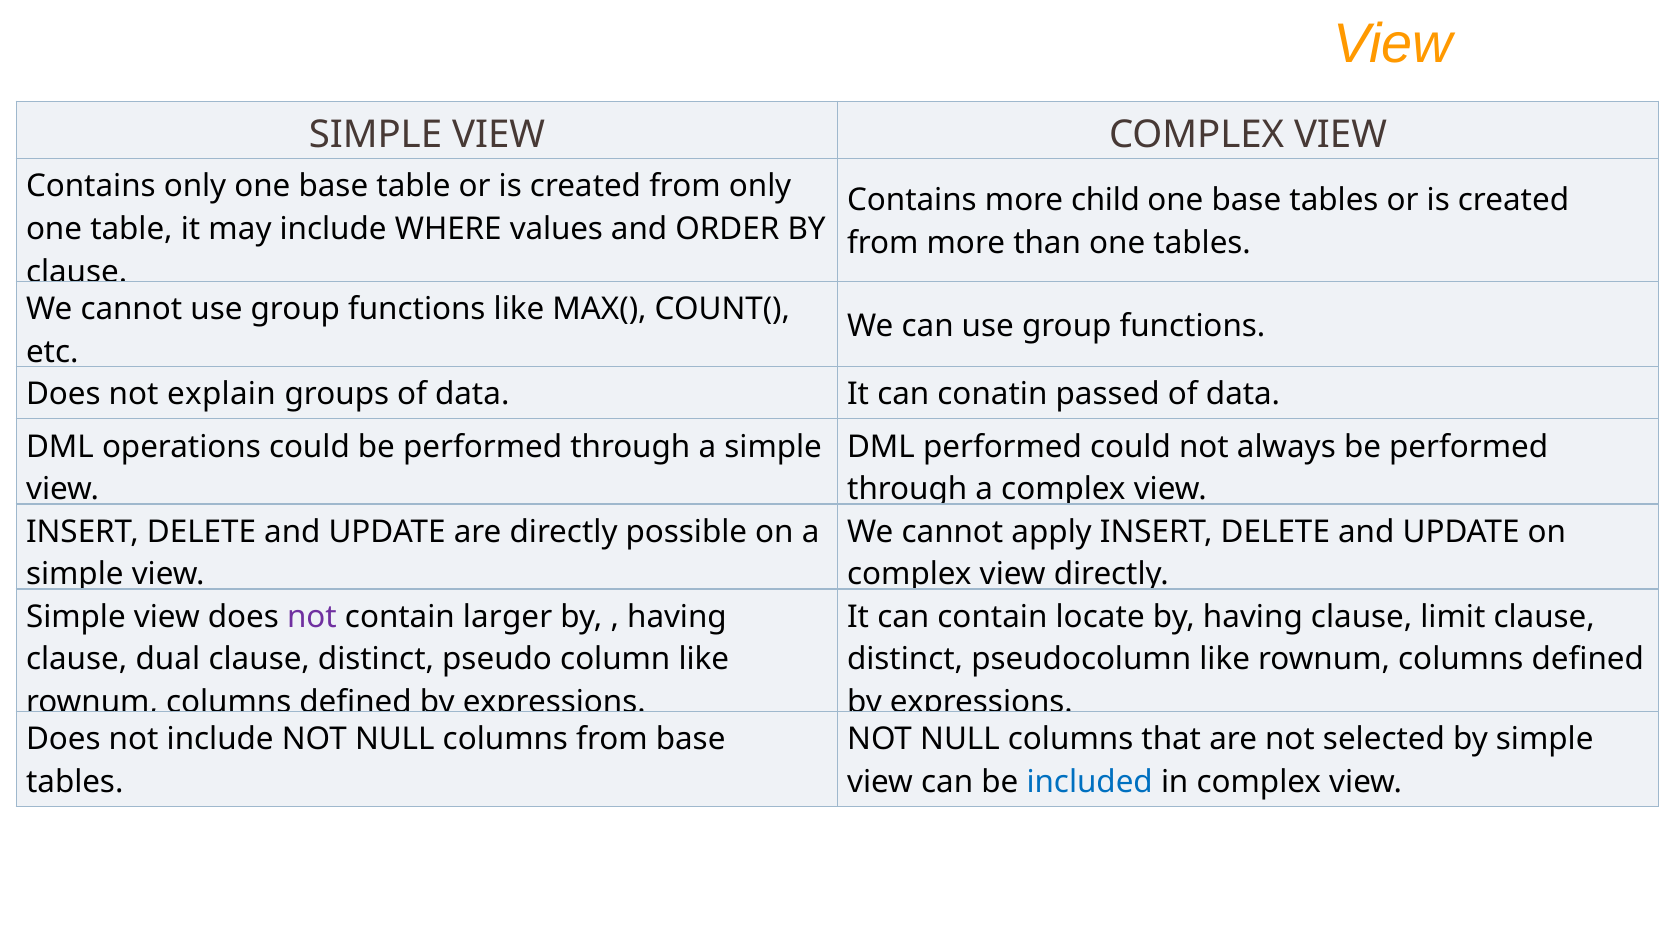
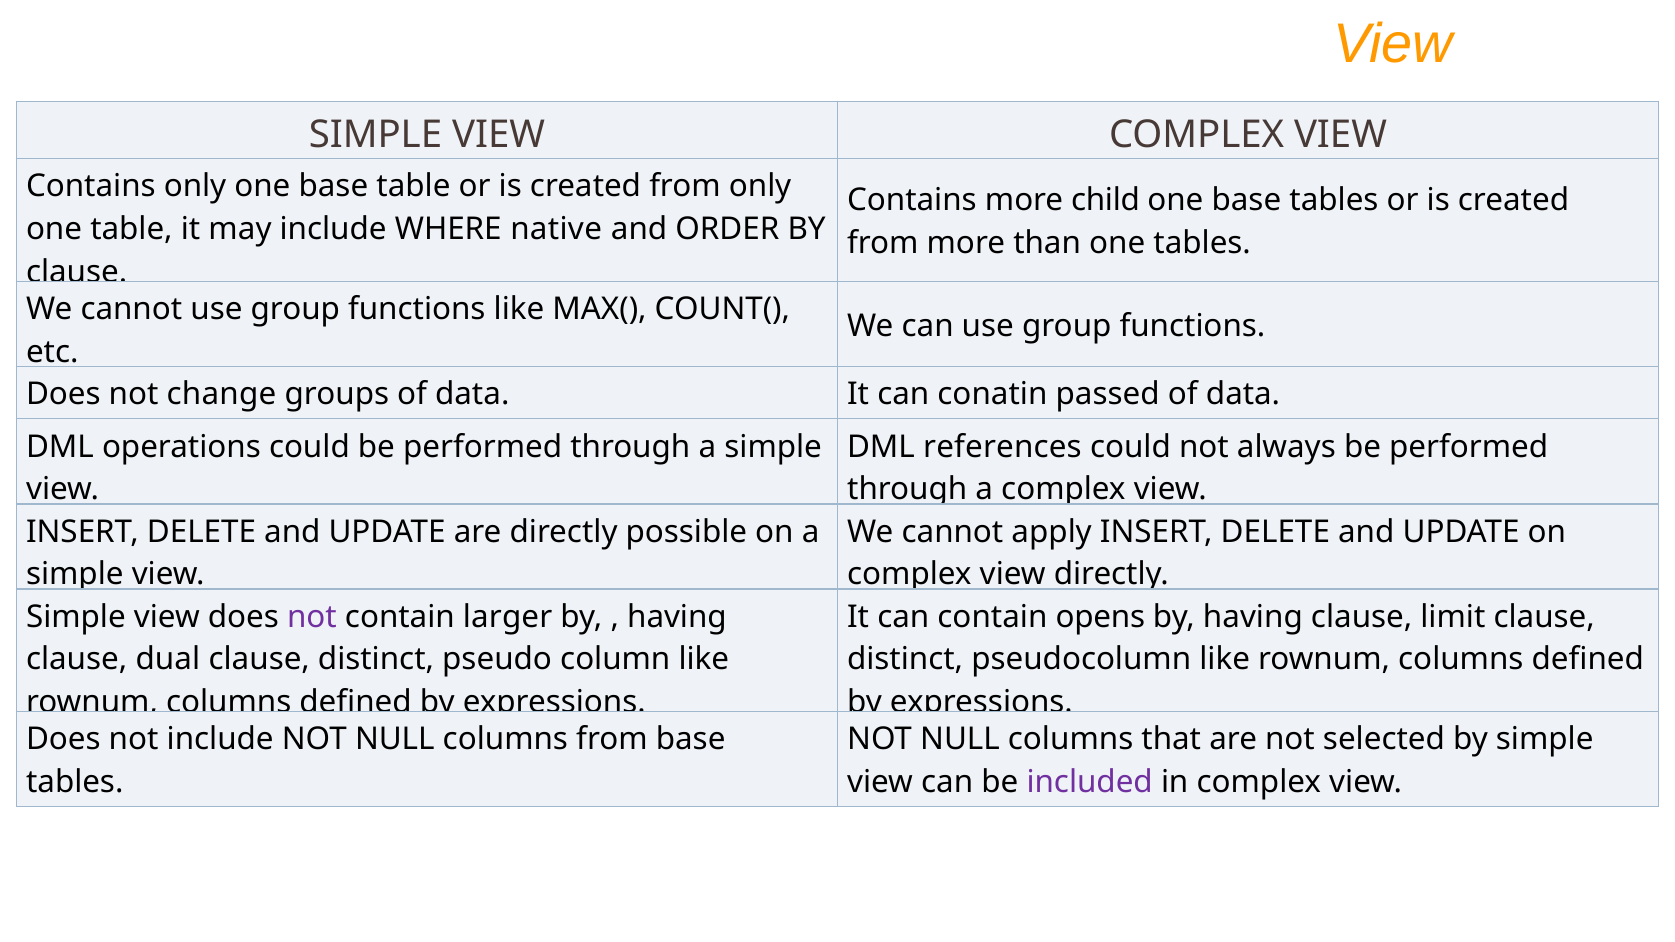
values: values -> native
explain: explain -> change
DML performed: performed -> references
locate: locate -> opens
included colour: blue -> purple
